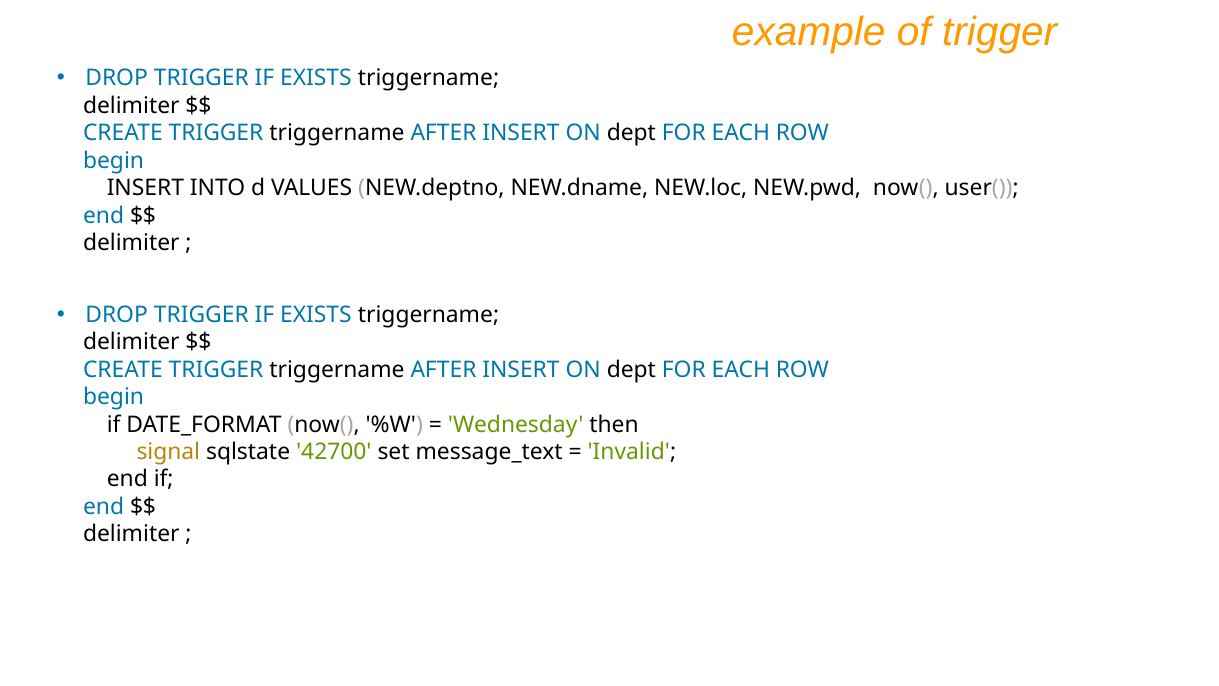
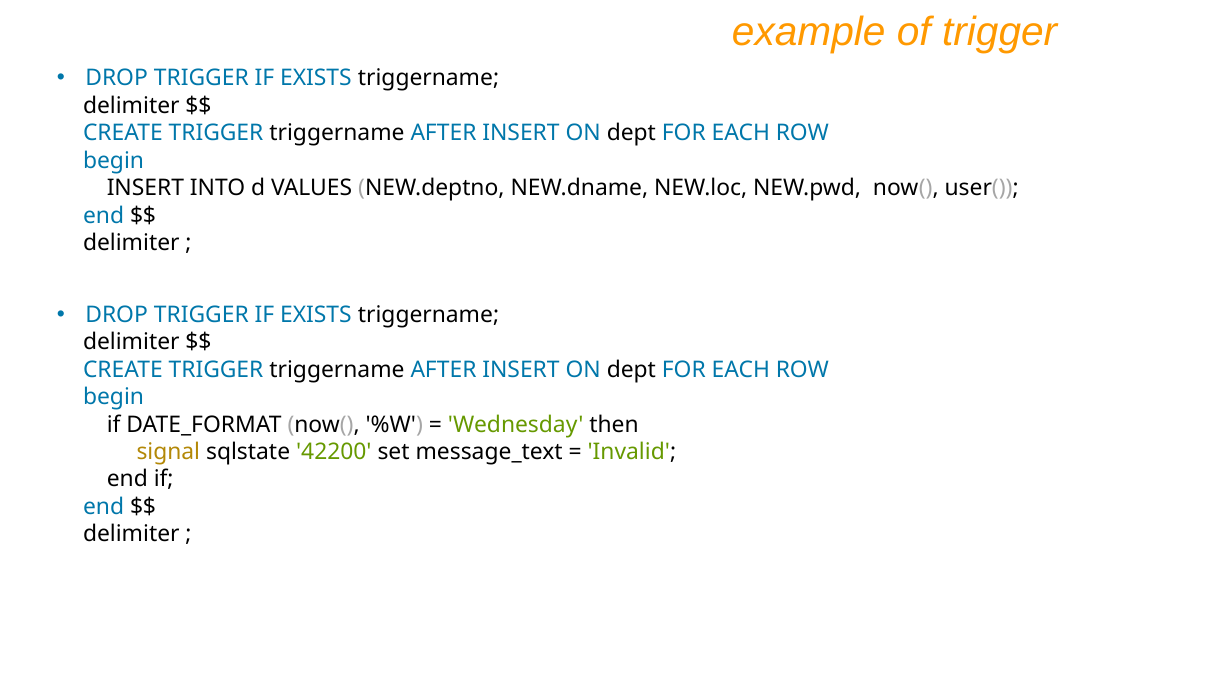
42700: 42700 -> 42200
